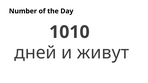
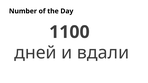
1010: 1010 -> 1100
живут: живут -> вдали
